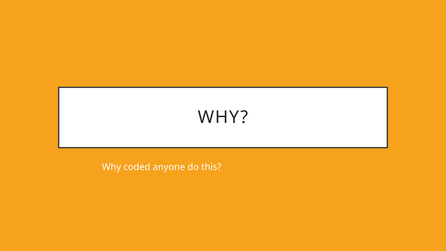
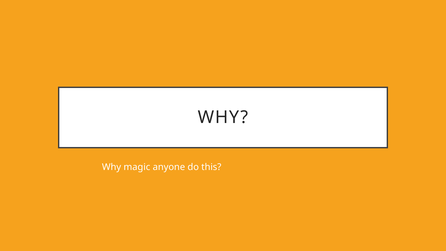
coded: coded -> magic
